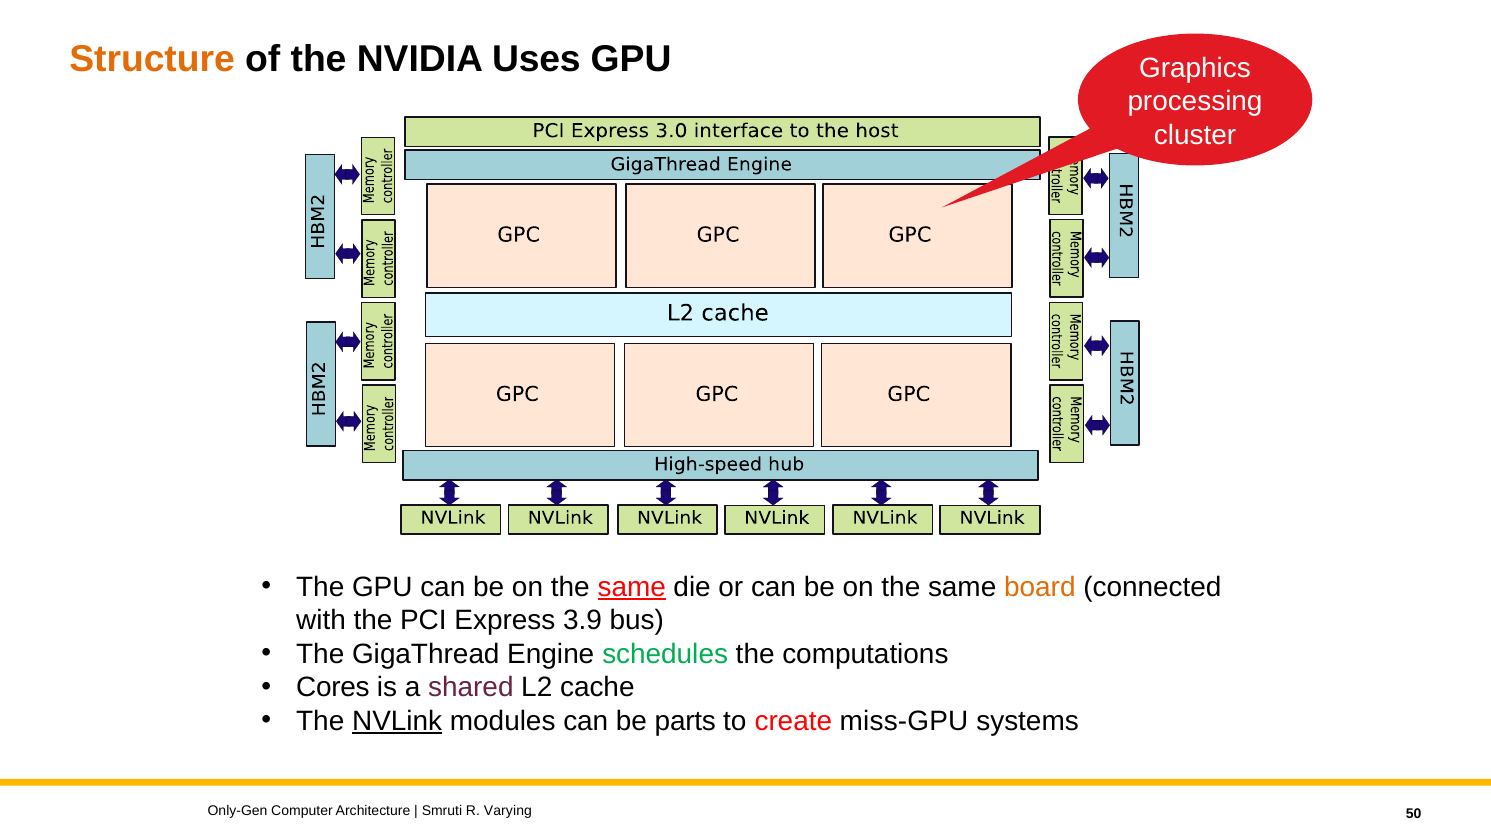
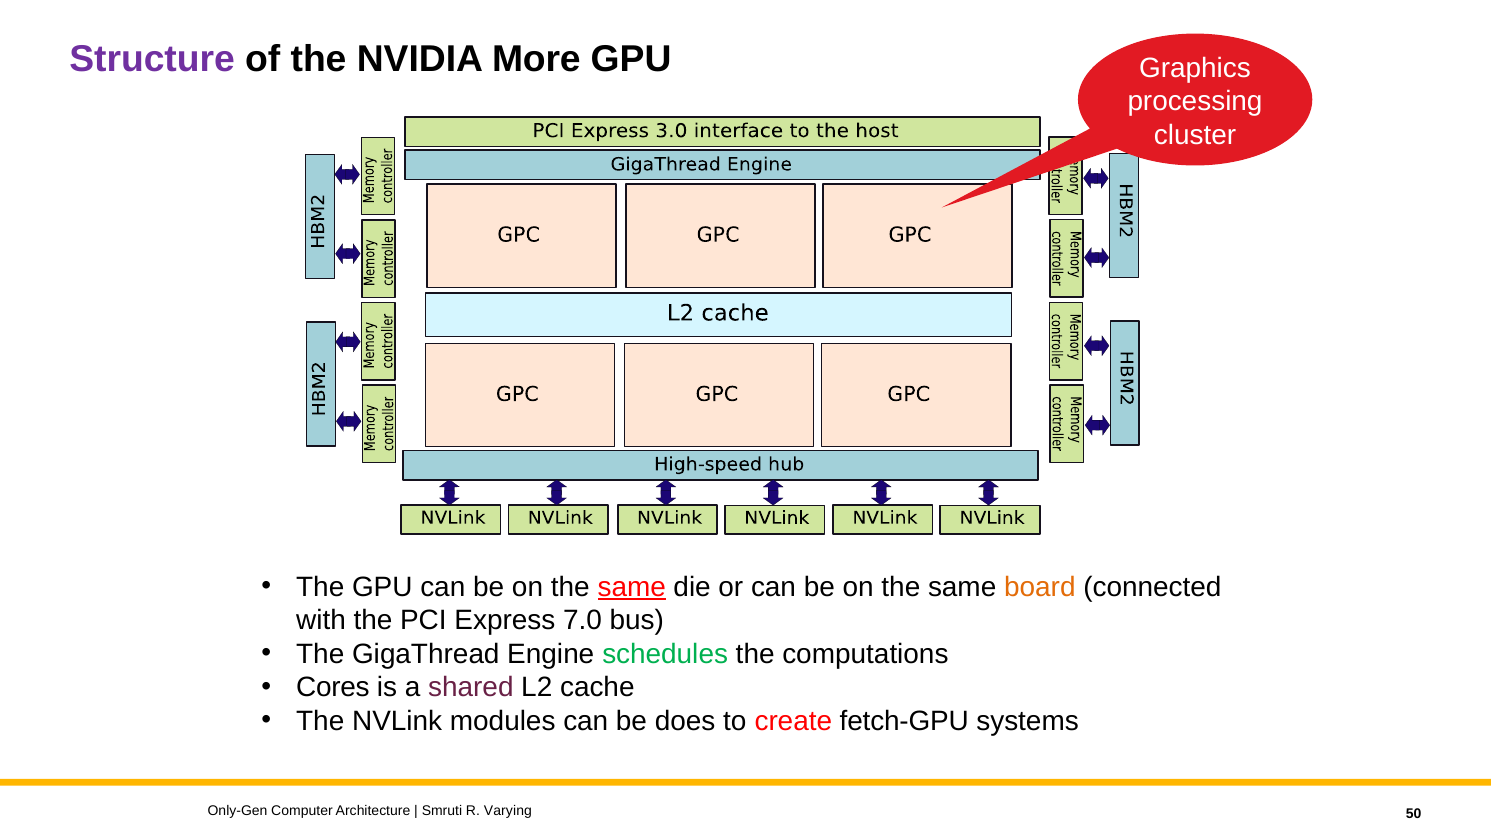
Structure colour: orange -> purple
Uses: Uses -> More
3.9: 3.9 -> 7.0
NVLink underline: present -> none
parts: parts -> does
miss-GPU: miss-GPU -> fetch-GPU
